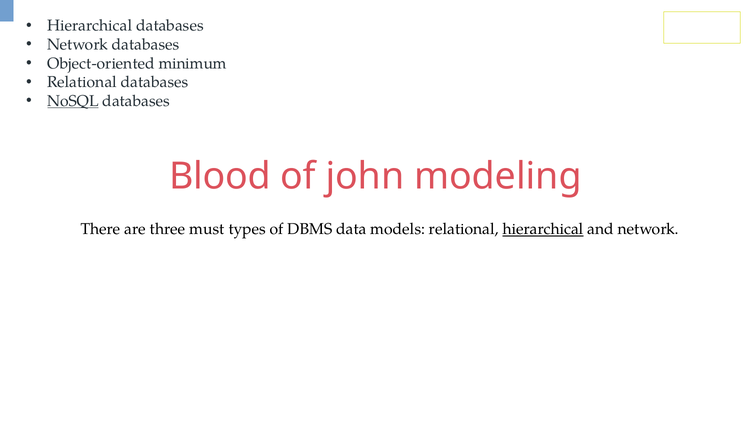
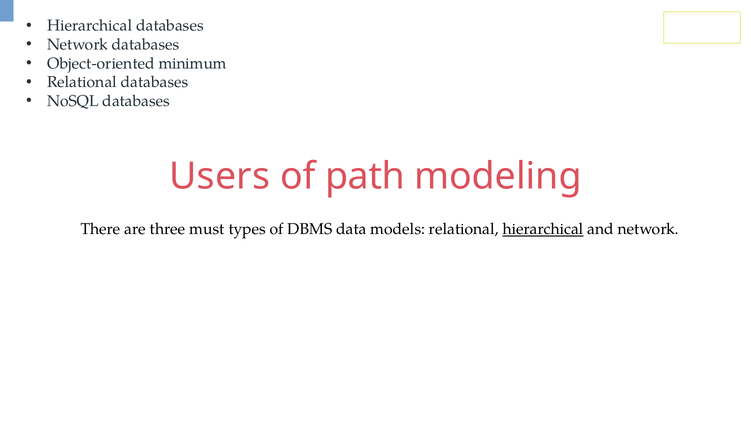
NoSQL underline: present -> none
Blood: Blood -> Users
john: john -> path
